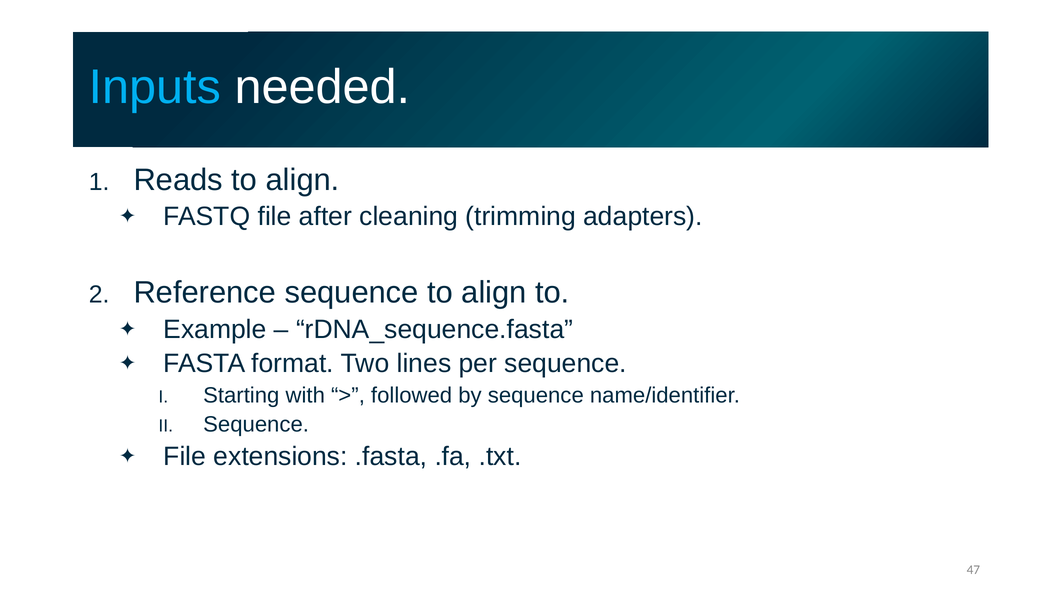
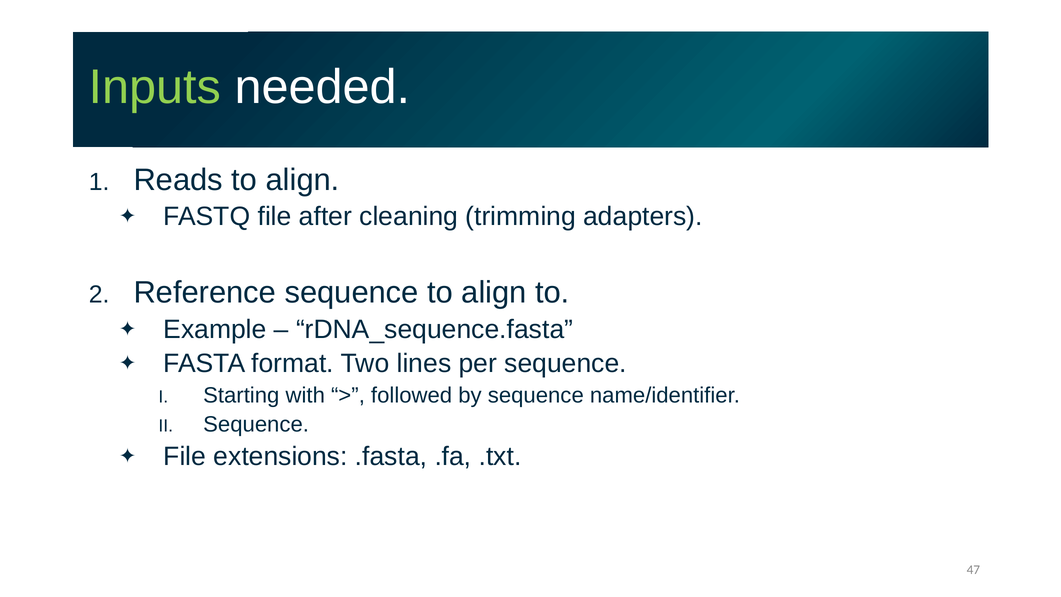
Inputs colour: light blue -> light green
